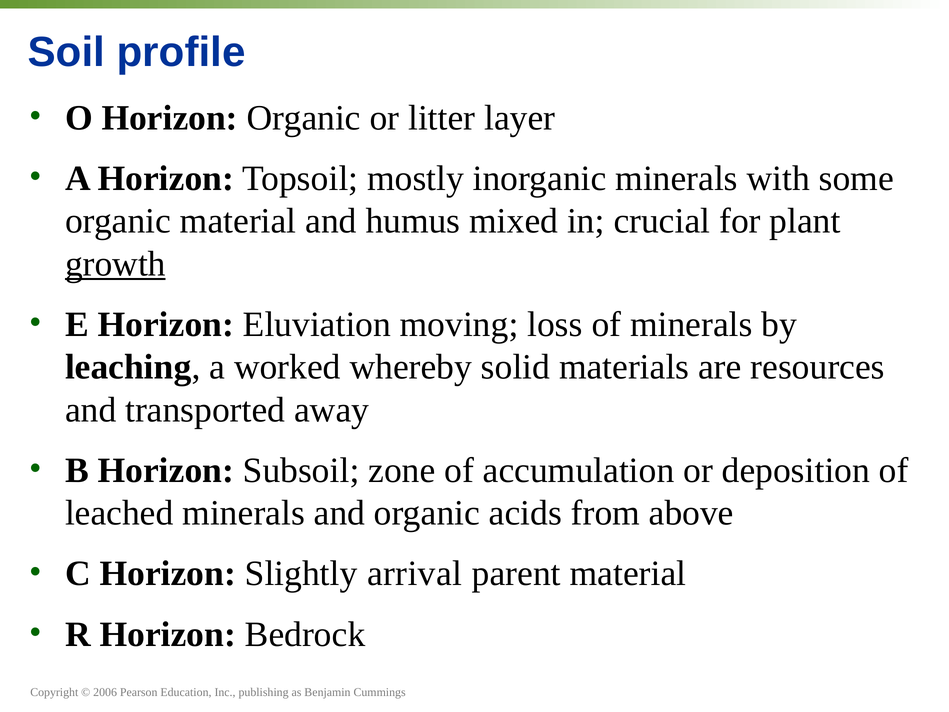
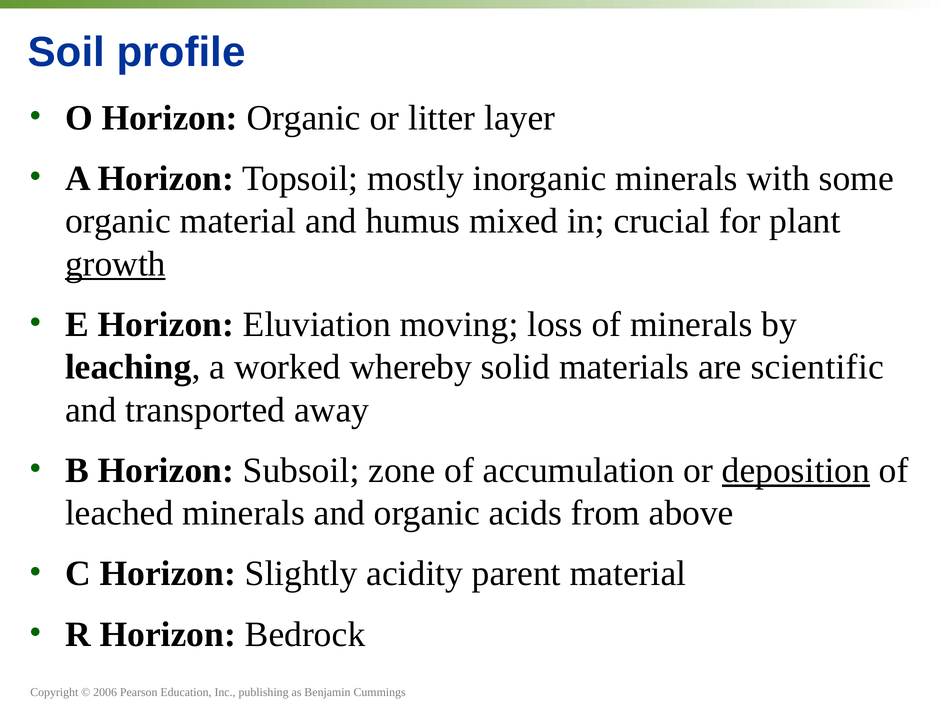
resources: resources -> scientific
deposition underline: none -> present
arrival: arrival -> acidity
